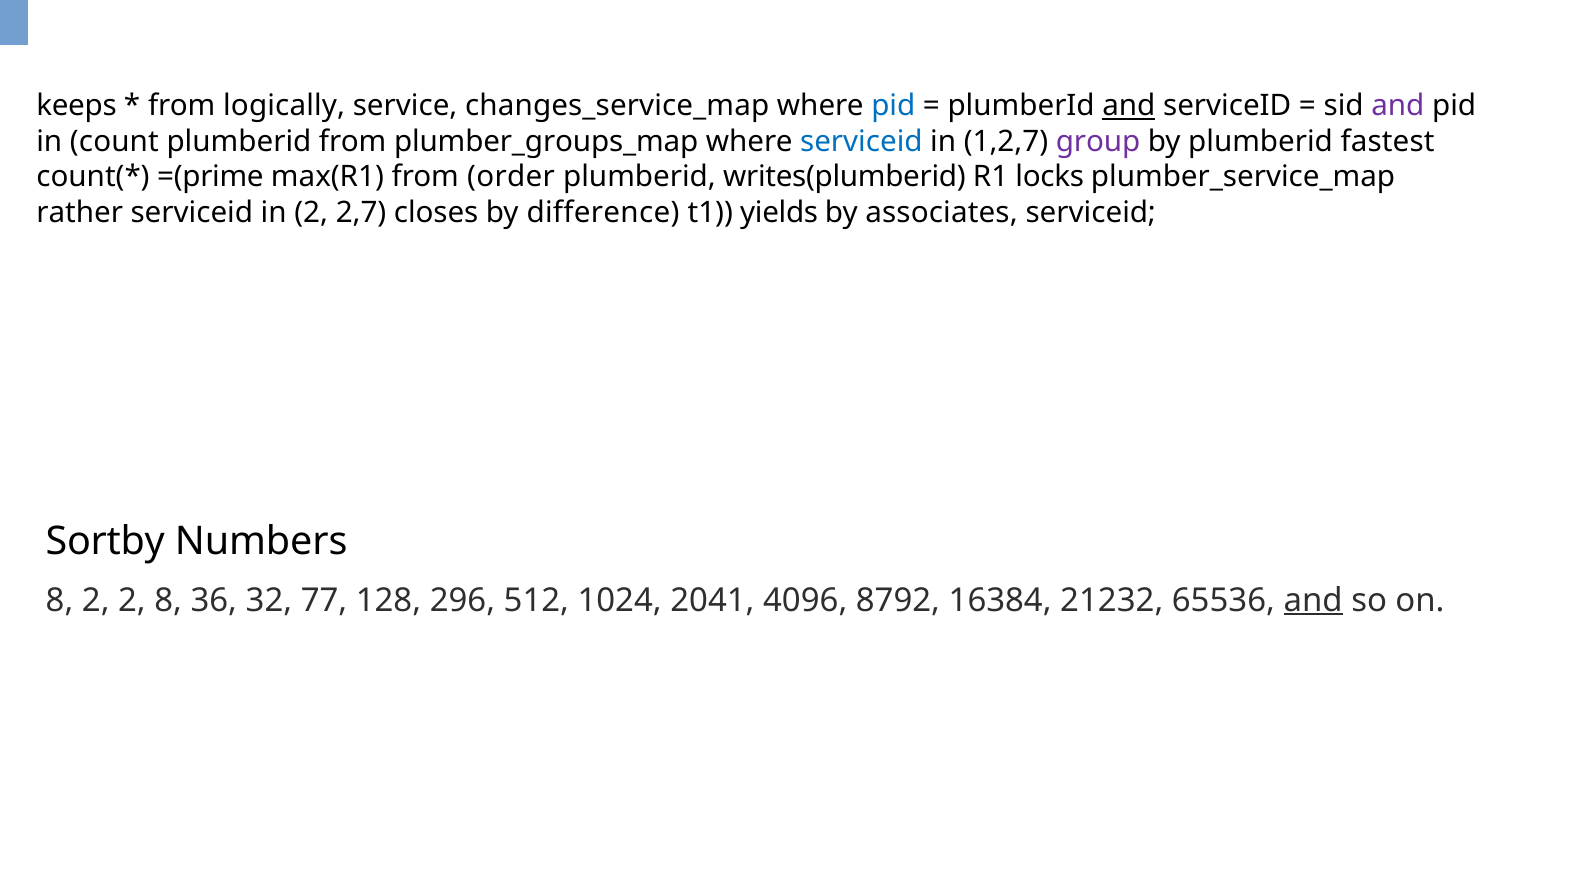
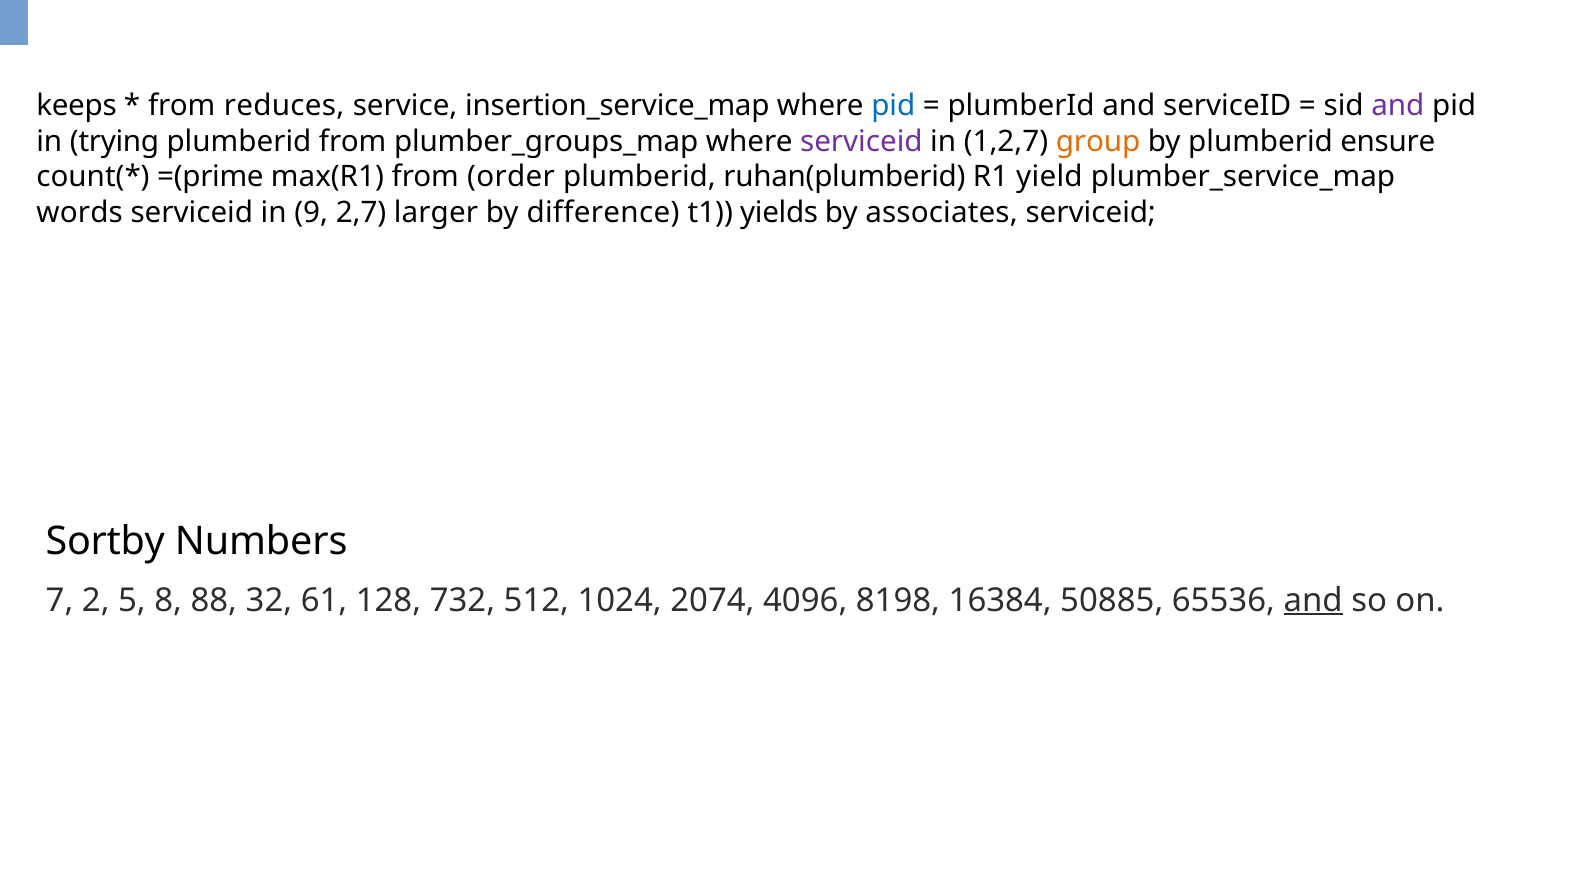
logically: logically -> reduces
changes_service_map: changes_service_map -> insertion_service_map
and at (1129, 106) underline: present -> none
count: count -> trying
serviceid at (861, 142) colour: blue -> purple
group colour: purple -> orange
fastest: fastest -> ensure
writes(plumberid: writes(plumberid -> ruhan(plumberid
locks: locks -> yield
rather: rather -> words
in 2: 2 -> 9
closes: closes -> larger
8 at (60, 600): 8 -> 7
2 2: 2 -> 5
36: 36 -> 88
77: 77 -> 61
296: 296 -> 732
2041: 2041 -> 2074
8792: 8792 -> 8198
21232: 21232 -> 50885
